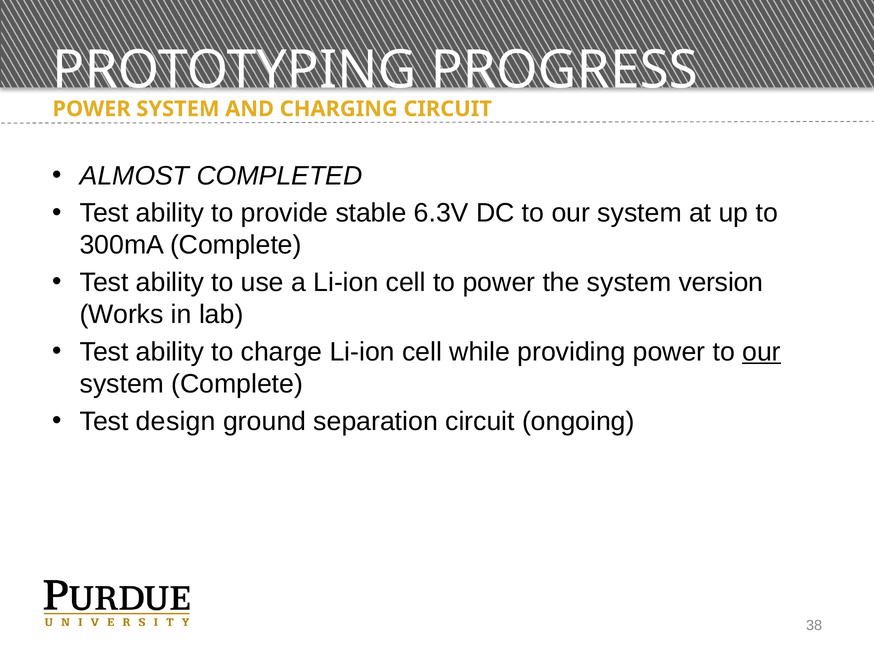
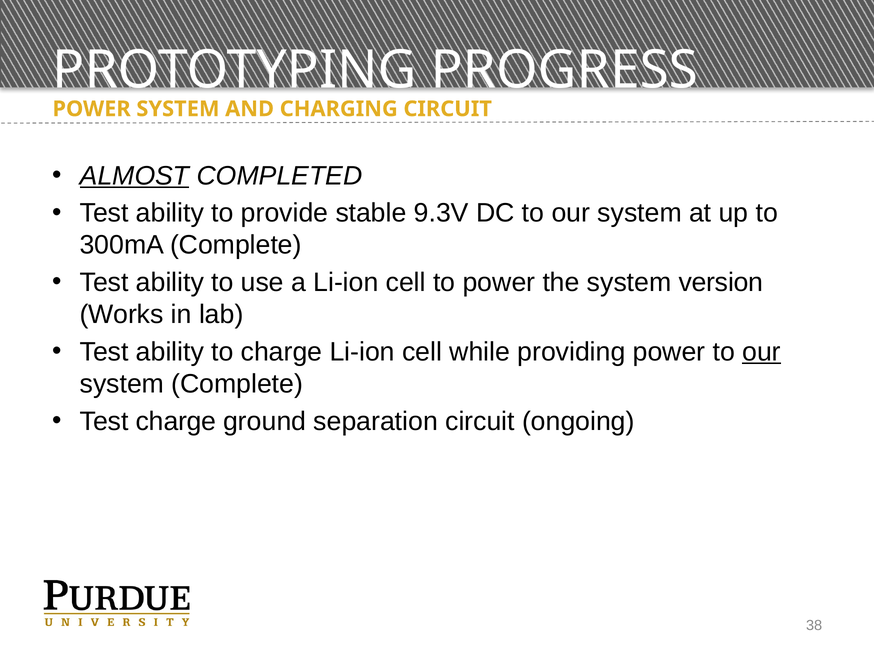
ALMOST underline: none -> present
6.3V: 6.3V -> 9.3V
Test design: design -> charge
